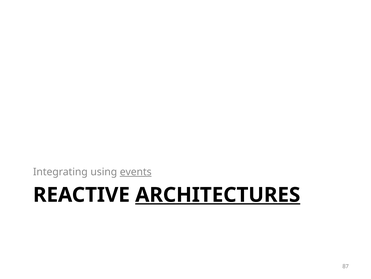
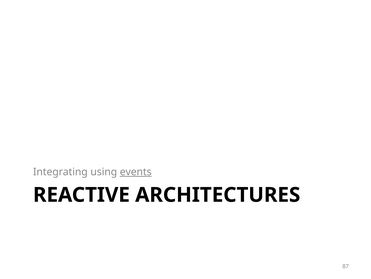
ARCHITECTURES underline: present -> none
